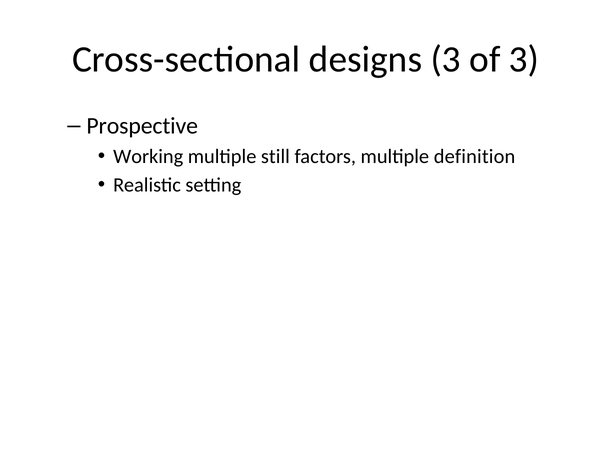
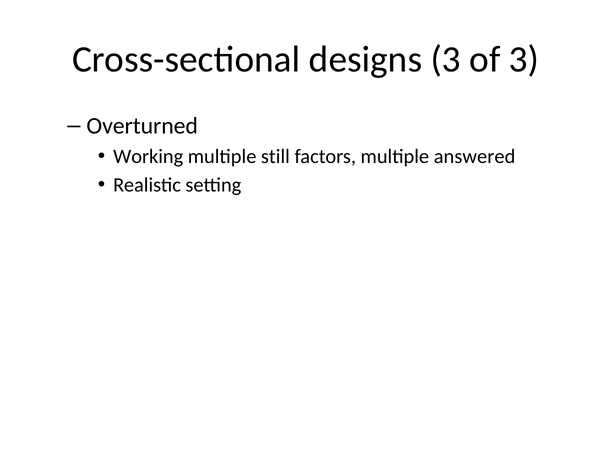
Prospective: Prospective -> Overturned
definition: definition -> answered
